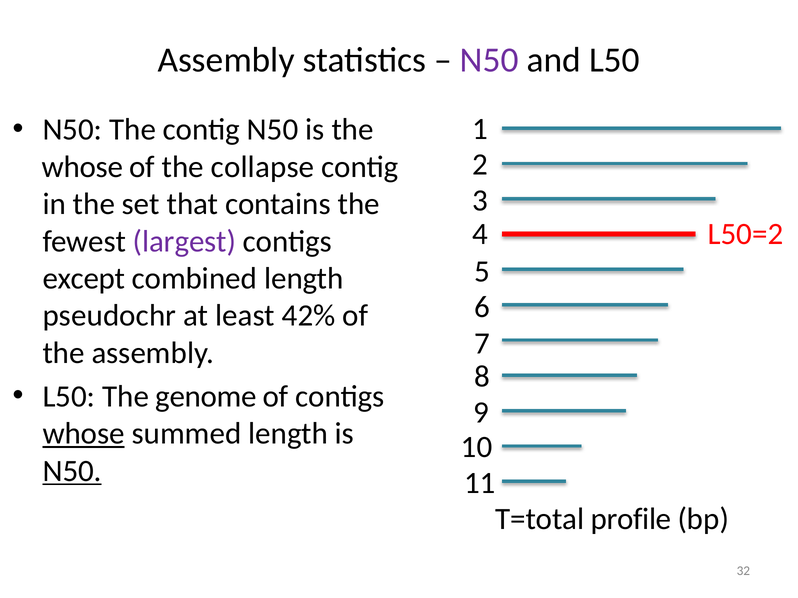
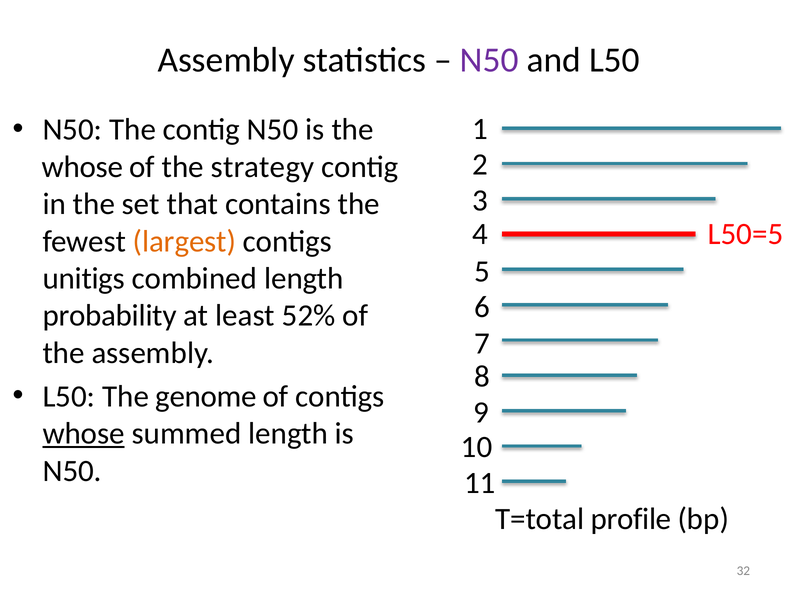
collapse: collapse -> strategy
L50=2: L50=2 -> L50=5
largest colour: purple -> orange
except: except -> unitigs
pseudochr: pseudochr -> probability
42%: 42% -> 52%
N50 at (72, 471) underline: present -> none
